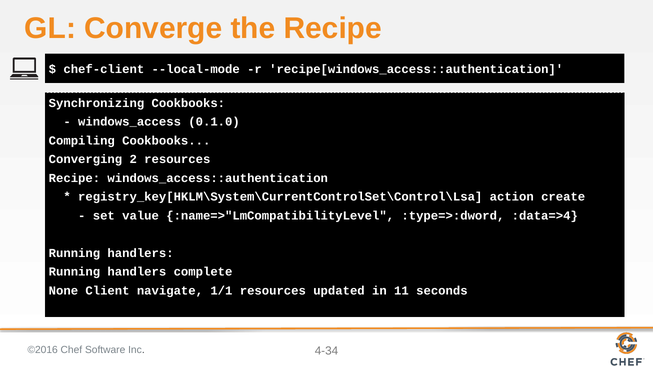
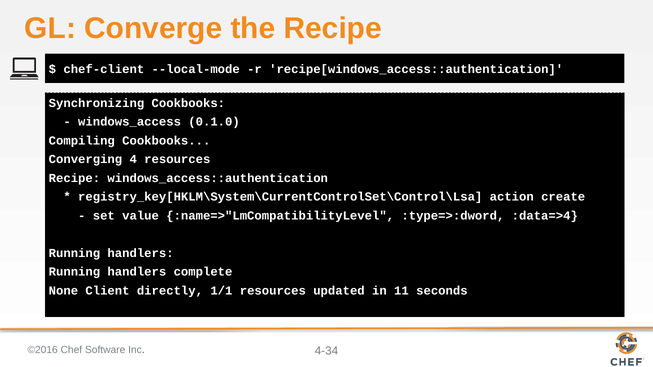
2: 2 -> 4
navigate: navigate -> directly
